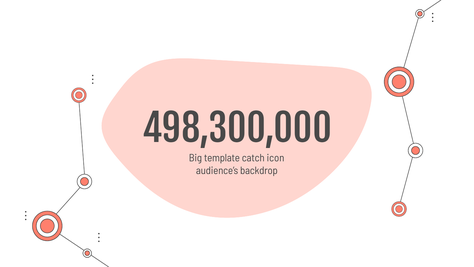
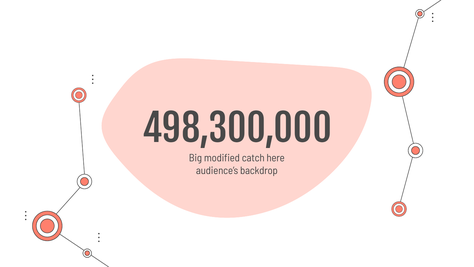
template: template -> modified
icon: icon -> here
